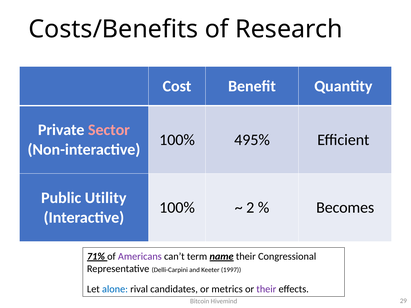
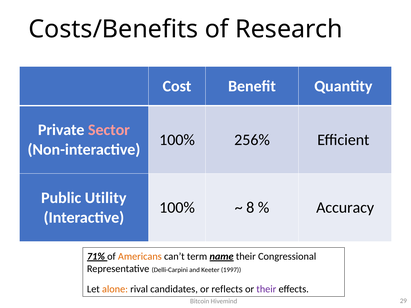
495%: 495% -> 256%
2: 2 -> 8
Becomes: Becomes -> Accuracy
Americans colour: purple -> orange
alone colour: blue -> orange
metrics: metrics -> reflects
